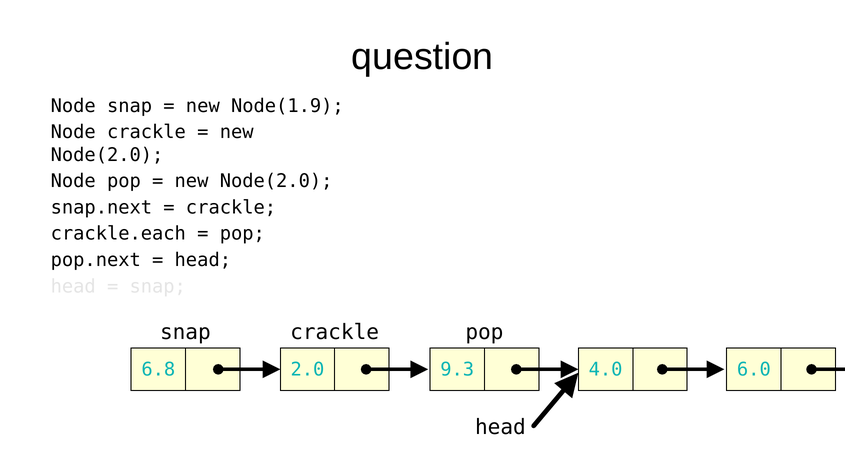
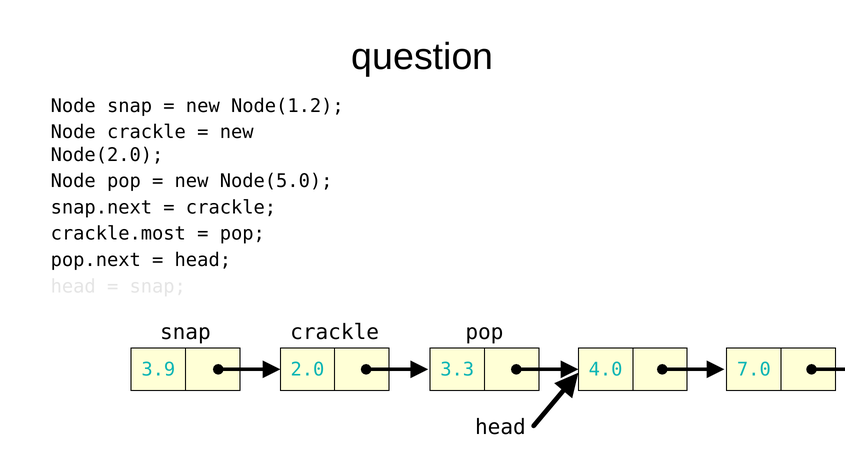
Node(1.9: Node(1.9 -> Node(1.2
Node(2.0 at (276, 181): Node(2.0 -> Node(5.0
crackle.each: crackle.each -> crackle.most
6.8: 6.8 -> 3.9
9.3: 9.3 -> 3.3
6.0: 6.0 -> 7.0
